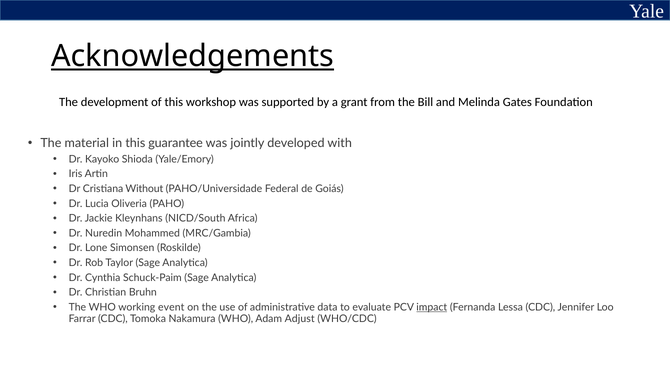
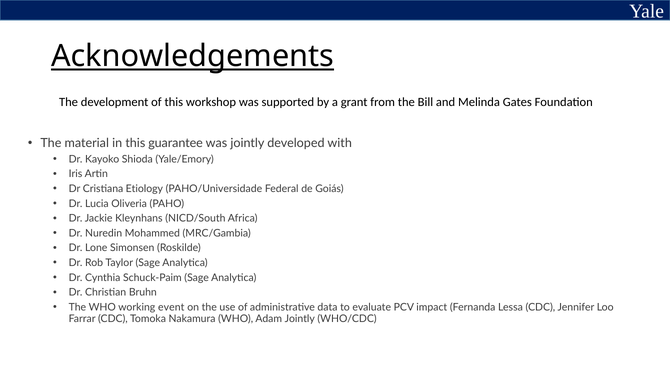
Without: Without -> Etiology
impact underline: present -> none
Adam Adjust: Adjust -> Jointly
